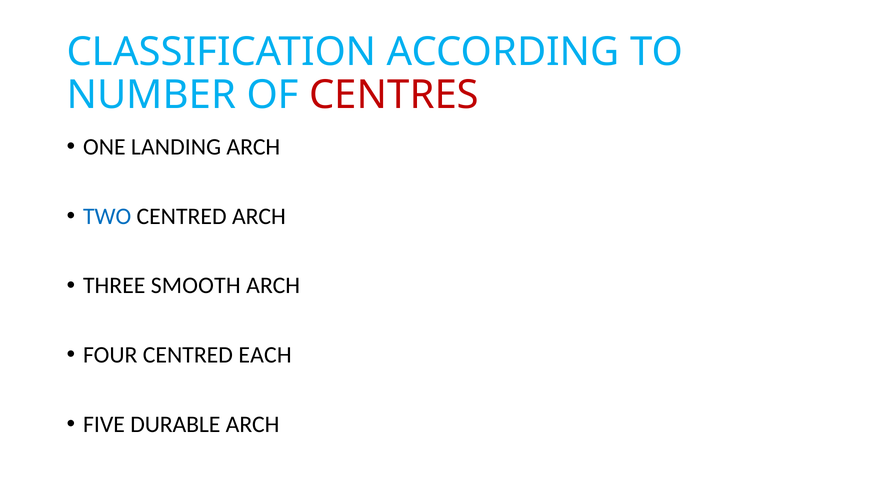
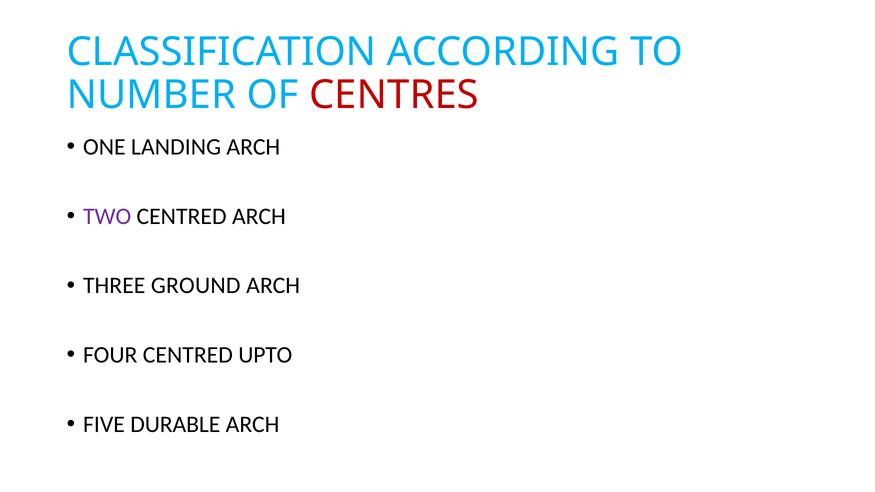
TWO colour: blue -> purple
SMOOTH: SMOOTH -> GROUND
EACH: EACH -> UPTO
